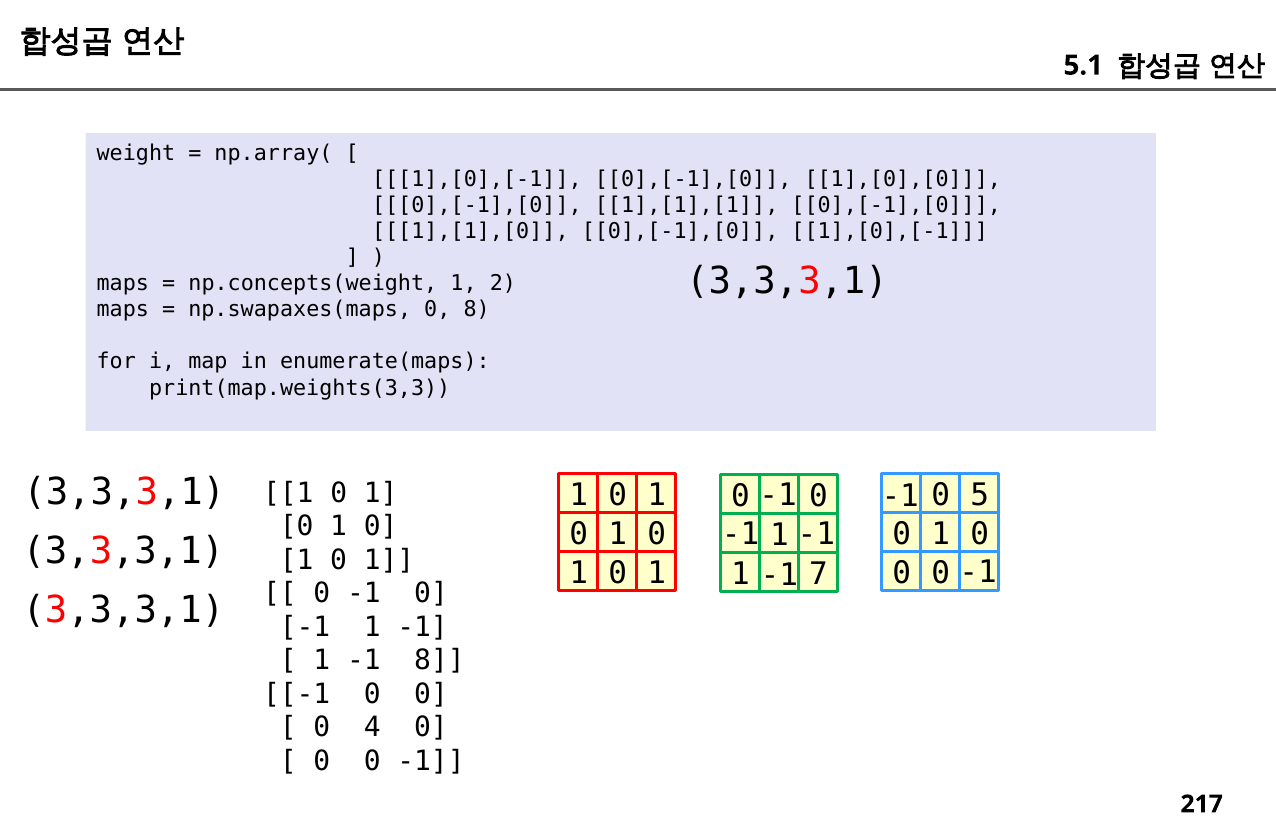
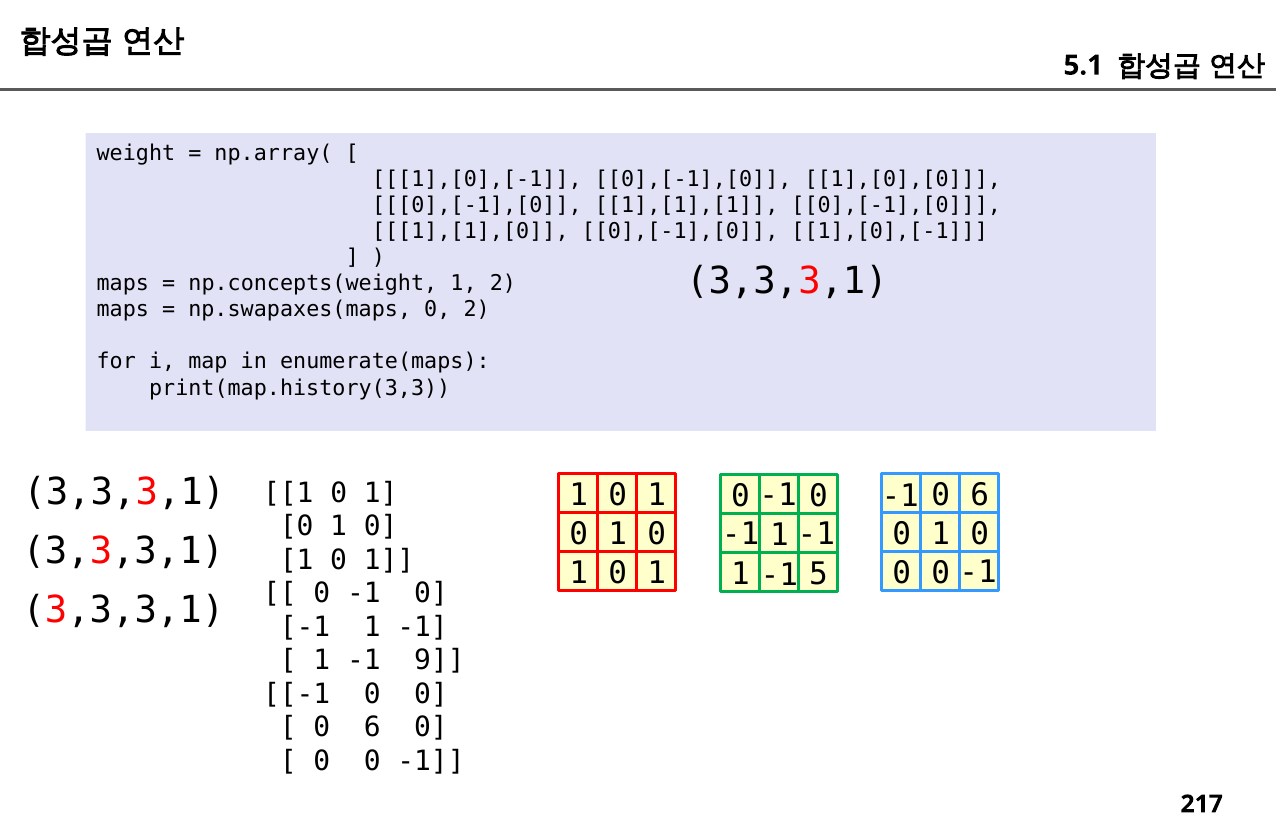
0 8: 8 -> 2
print(map.weights(3,3: print(map.weights(3,3 -> print(map.history(3,3
3,3,3,1 0 5: 5 -> 6
7: 7 -> 5
-1 8: 8 -> 9
4 at (372, 728): 4 -> 6
